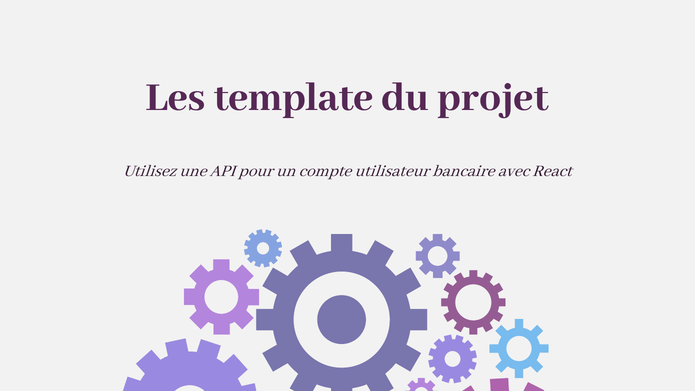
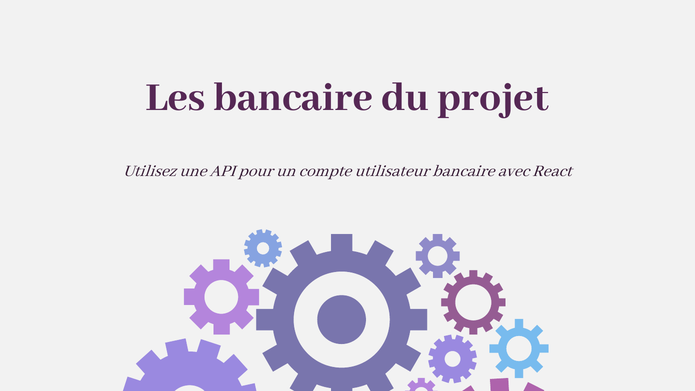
Les template: template -> bancaire
